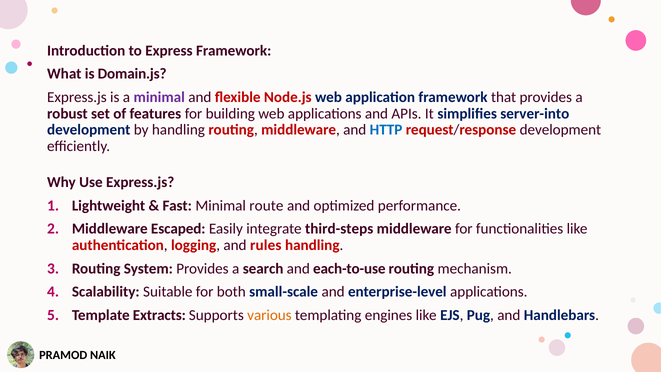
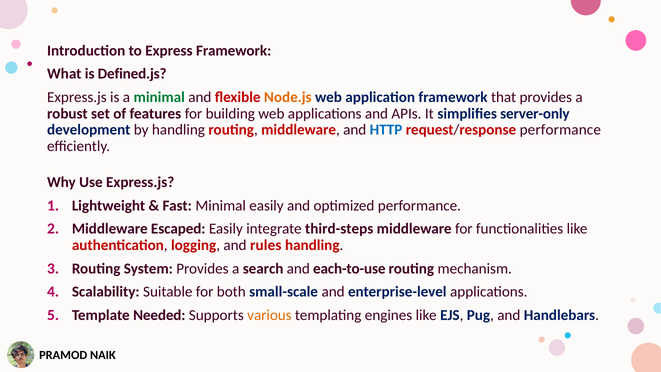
Domain.js: Domain.js -> Defined.js
minimal at (159, 97) colour: purple -> green
Node.js colour: red -> orange
server-into: server-into -> server-only
request/response development: development -> performance
Minimal route: route -> easily
Extracts: Extracts -> Needed
